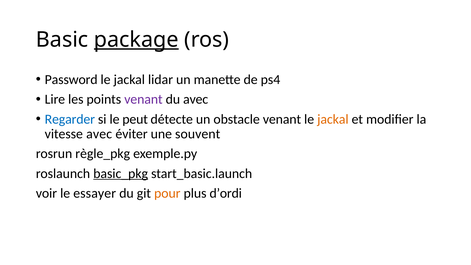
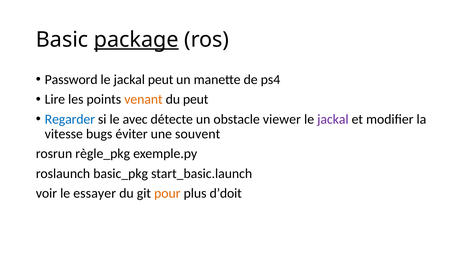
jackal lidar: lidar -> peut
venant at (143, 99) colour: purple -> orange
du avec: avec -> peut
peut: peut -> avec
obstacle venant: venant -> viewer
jackal at (333, 119) colour: orange -> purple
vitesse avec: avec -> bugs
basic_pkg underline: present -> none
d’ordi: d’ordi -> d’doit
